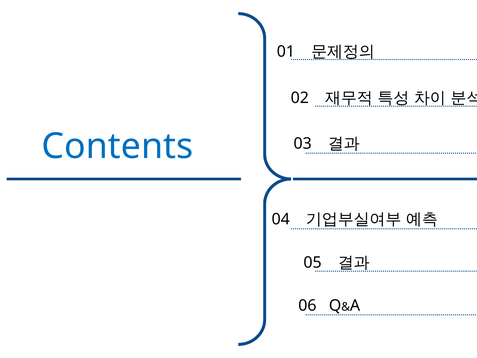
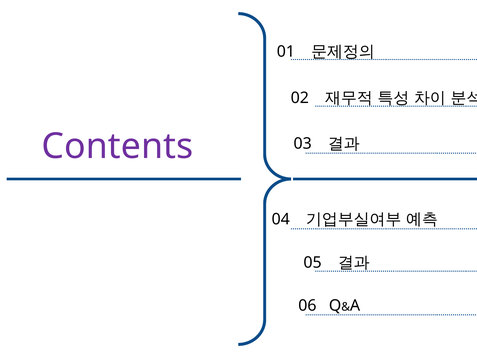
Contents colour: blue -> purple
